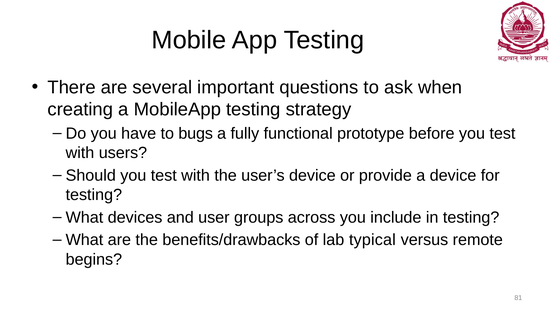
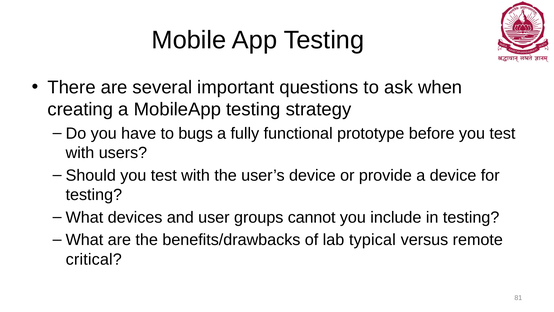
across: across -> cannot
begins: begins -> critical
